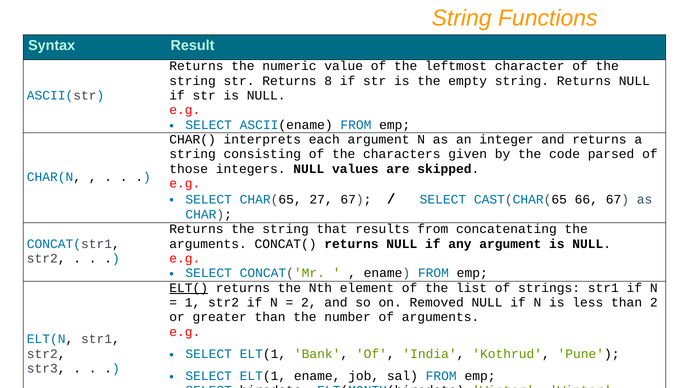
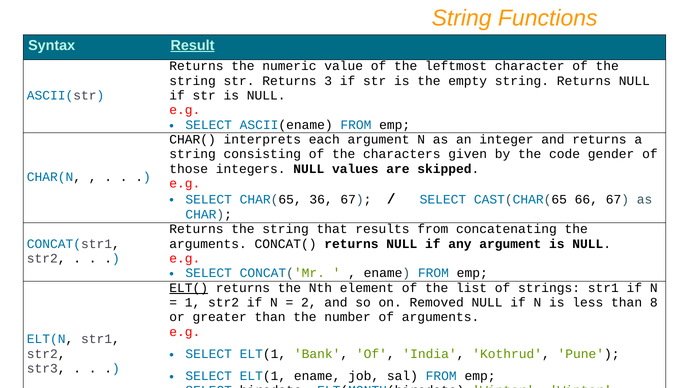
Result underline: none -> present
8: 8 -> 3
parsed: parsed -> gender
27: 27 -> 36
than 2: 2 -> 8
